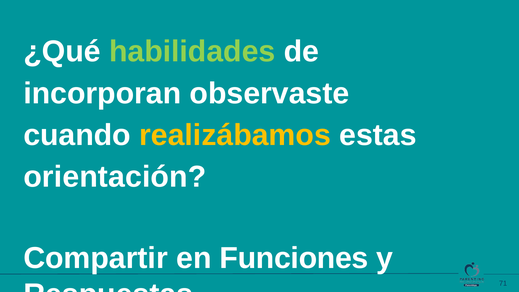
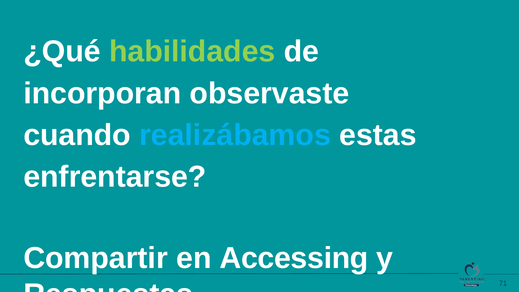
realizábamos colour: yellow -> light blue
orientación: orientación -> enfrentarse
Funciones: Funciones -> Accessing
